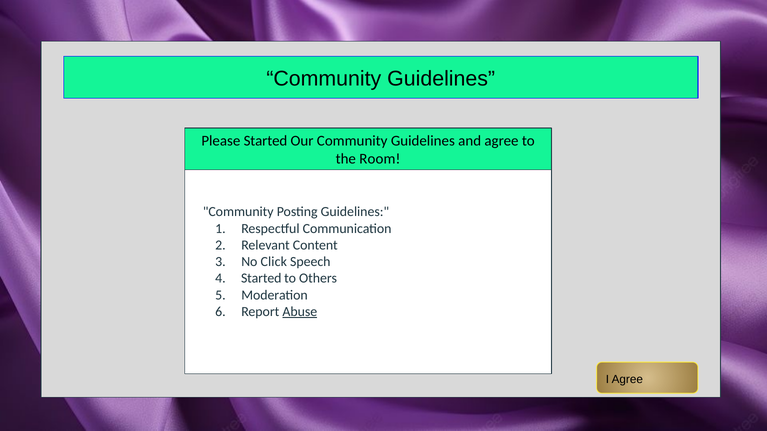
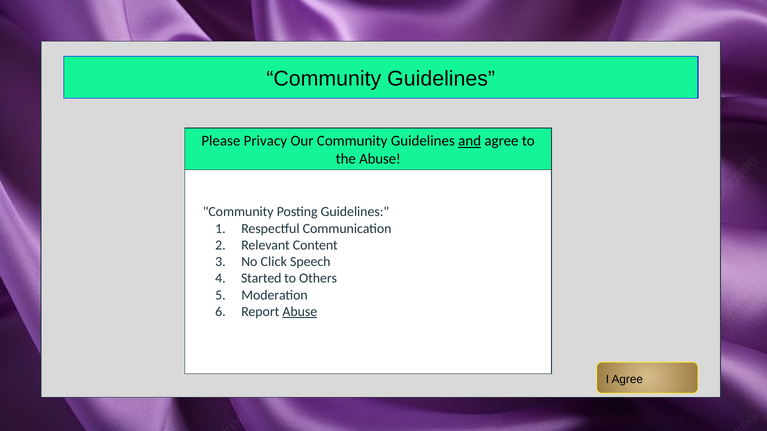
Please Started: Started -> Privacy
and underline: none -> present
the Room: Room -> Abuse
